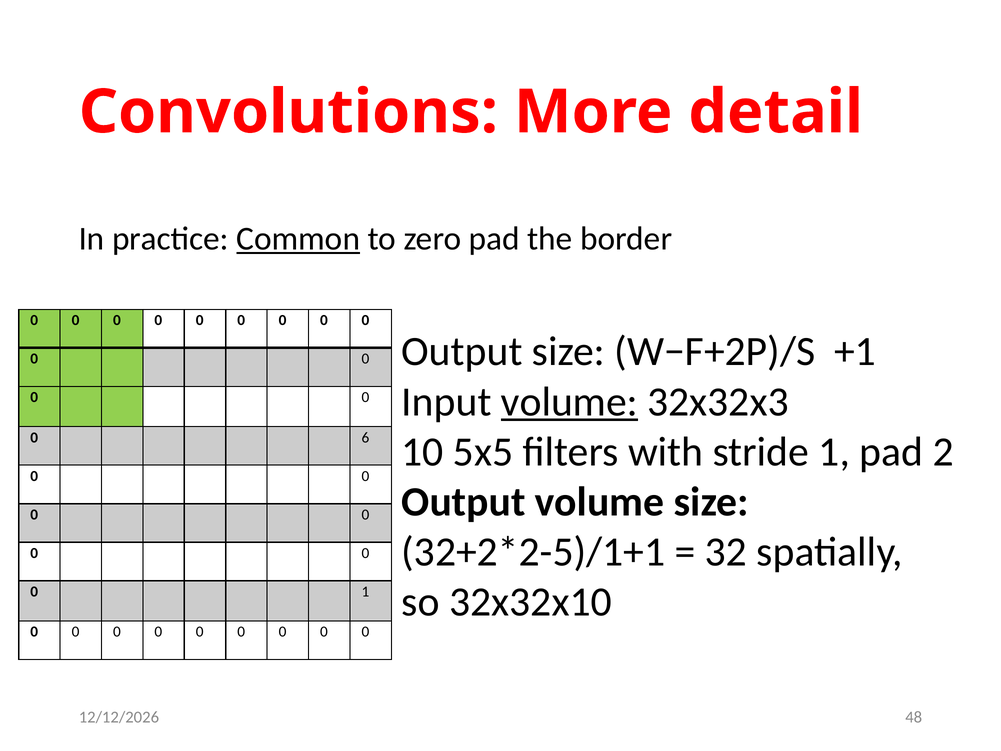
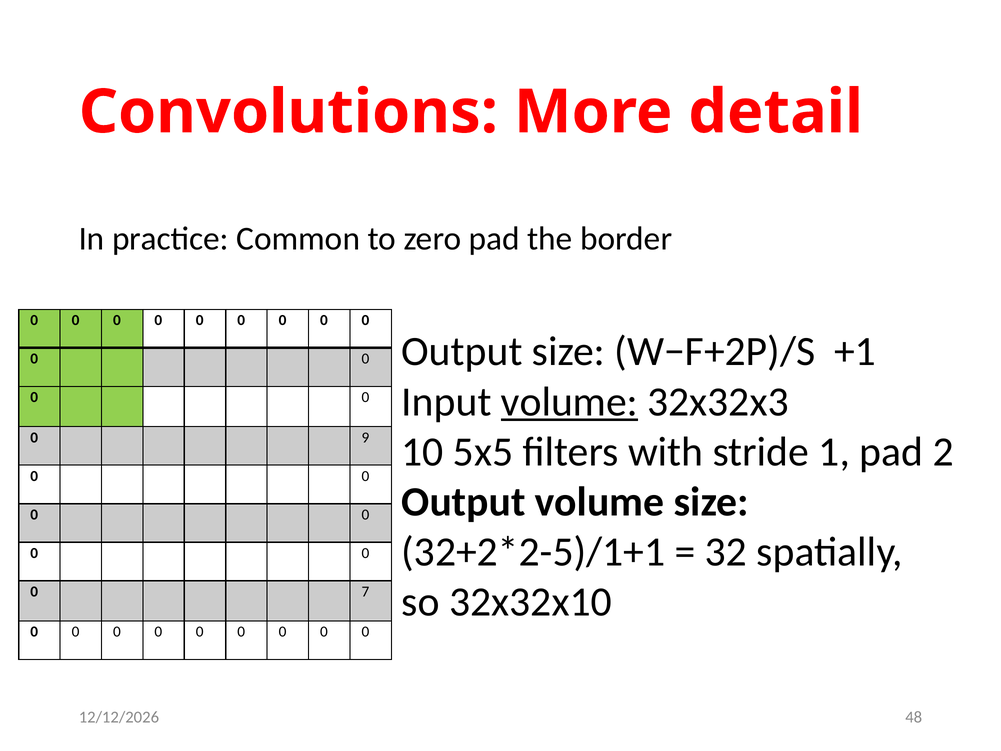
Common underline: present -> none
6: 6 -> 9
0 1: 1 -> 7
